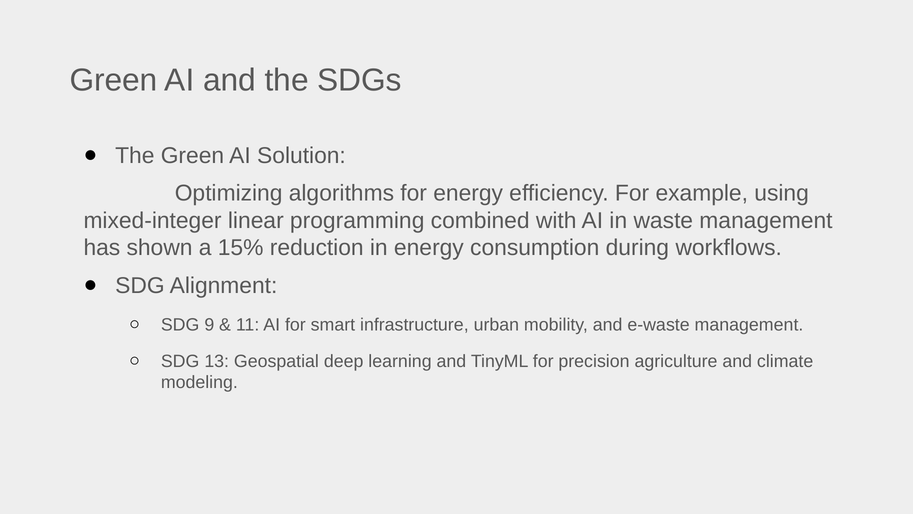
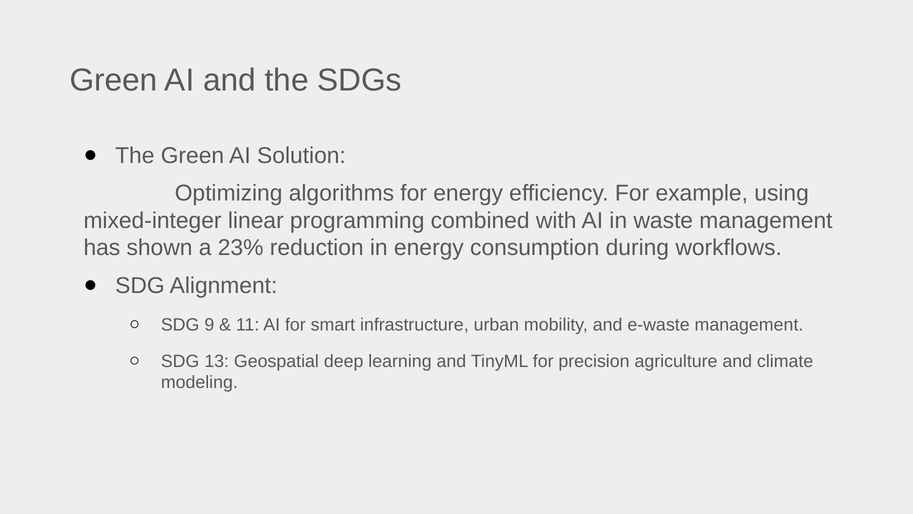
15%: 15% -> 23%
